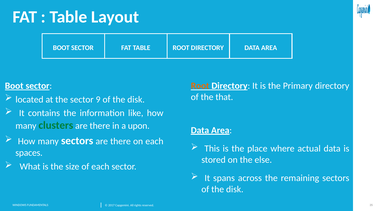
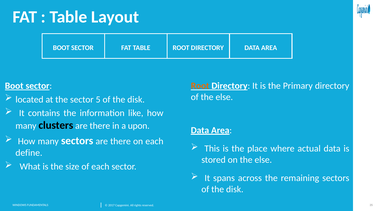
of the that: that -> else
9: 9 -> 5
clusters colour: green -> black
spaces: spaces -> define
